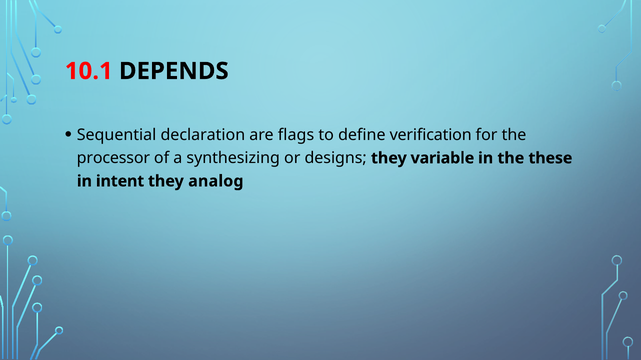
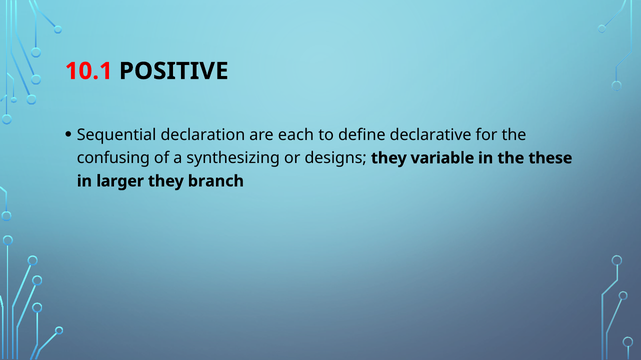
DEPENDS: DEPENDS -> POSITIVE
flags: flags -> each
verification: verification -> declarative
processor: processor -> confusing
intent: intent -> larger
analog: analog -> branch
